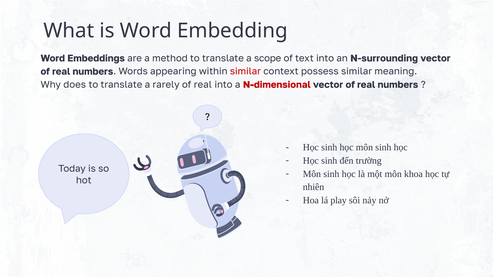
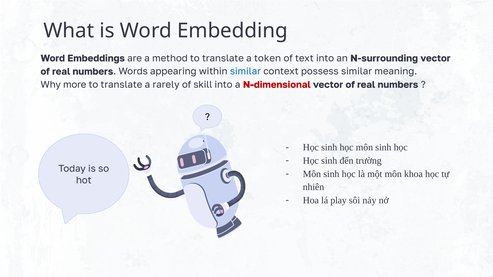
scope: scope -> token
similar at (245, 72) colour: red -> blue
does: does -> more
real at (203, 85): real -> skill
